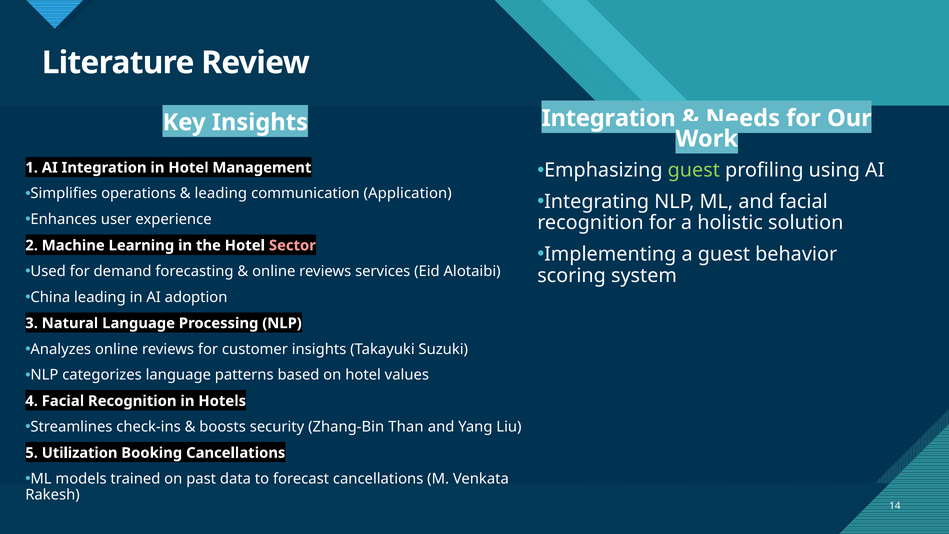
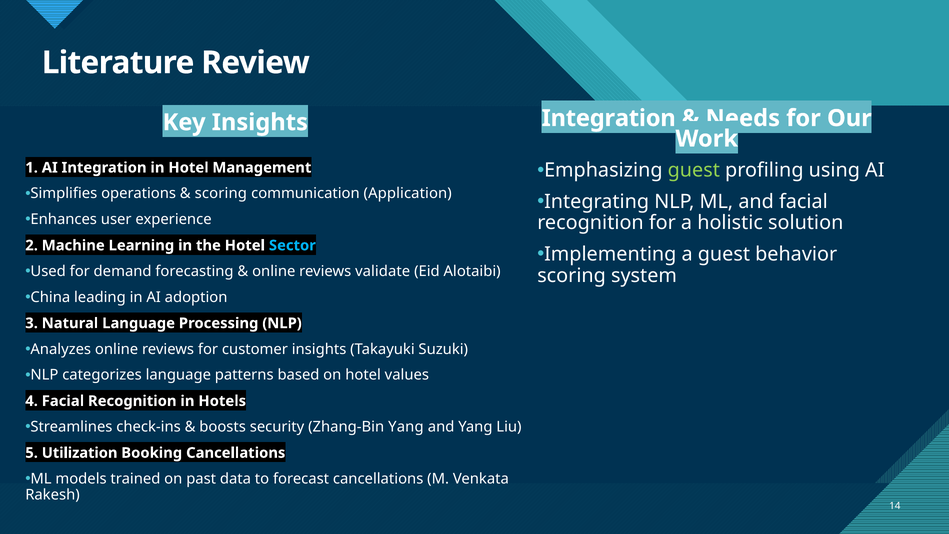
leading at (221, 194): leading -> scoring
Sector colour: pink -> light blue
services: services -> validate
Zhang-Bin Than: Than -> Yang
